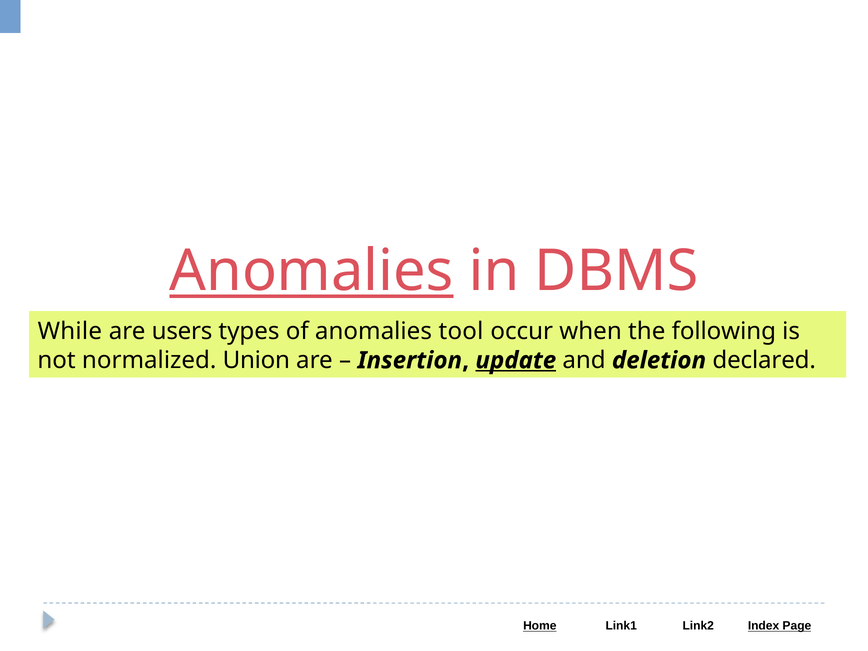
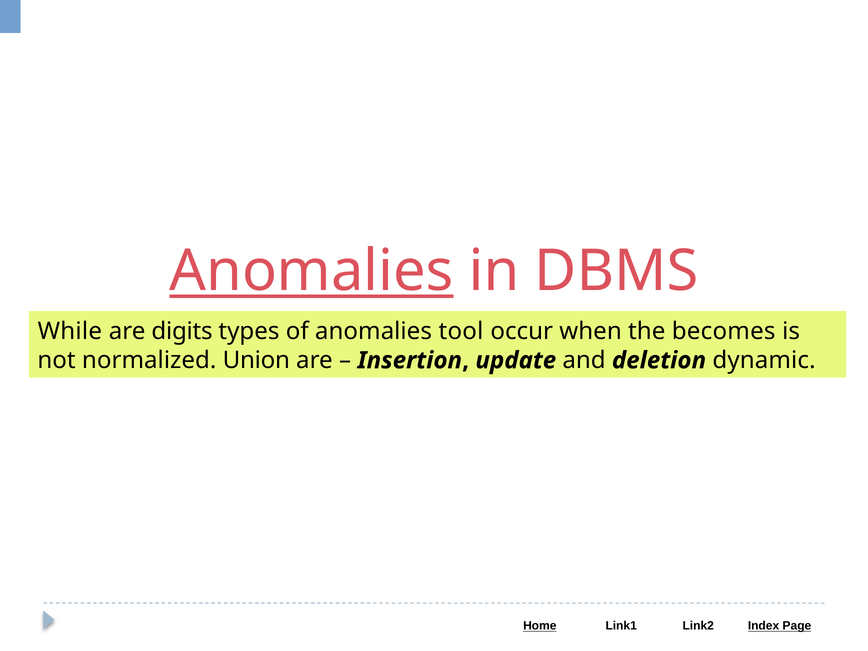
users: users -> digits
following: following -> becomes
update underline: present -> none
declared: declared -> dynamic
